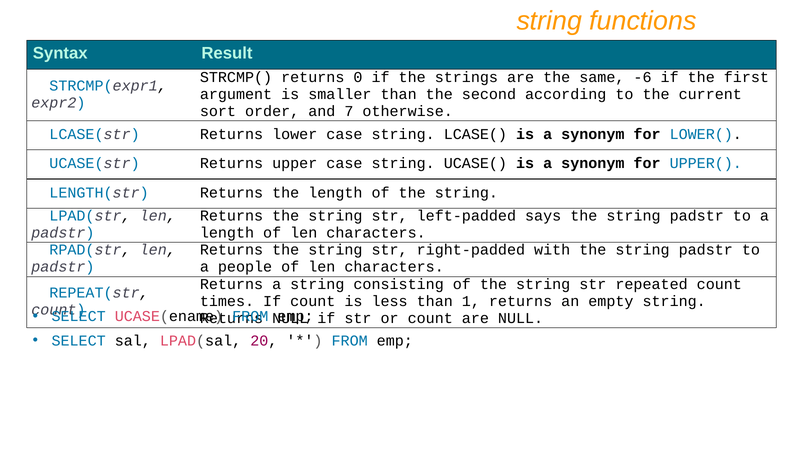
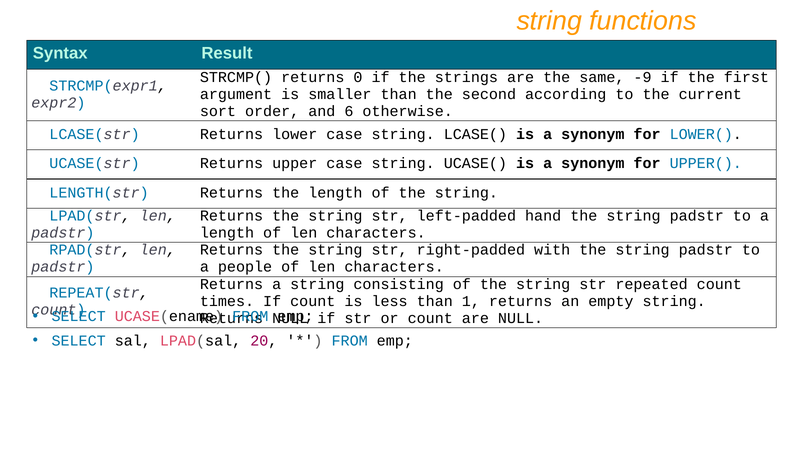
-6: -6 -> -9
7: 7 -> 6
says: says -> hand
